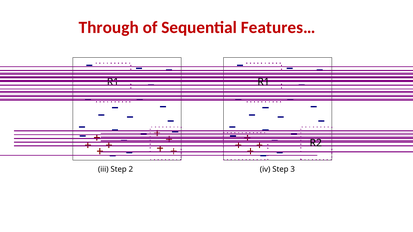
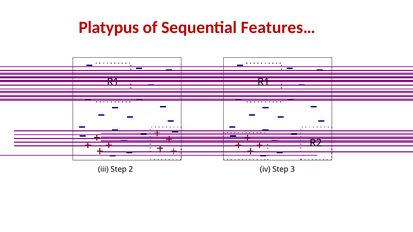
Through: Through -> Platypus
